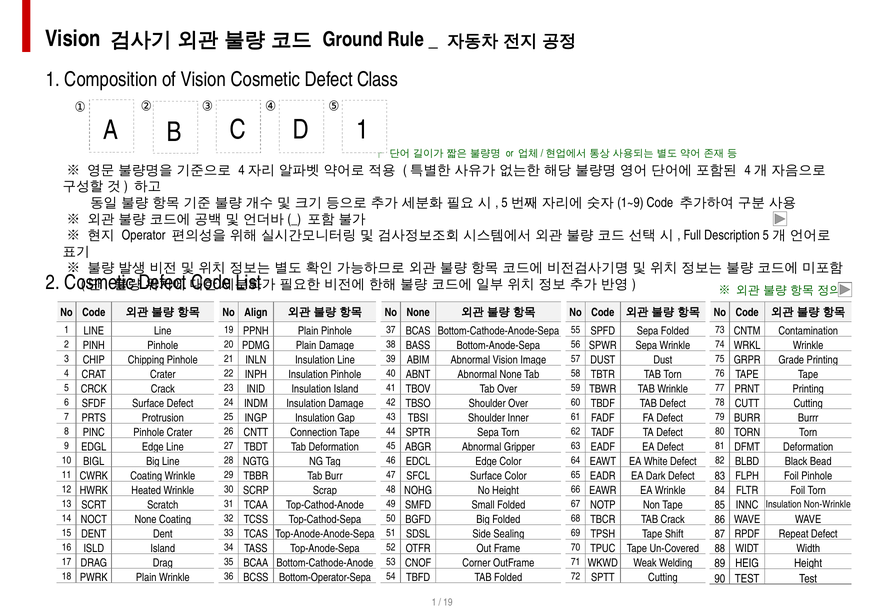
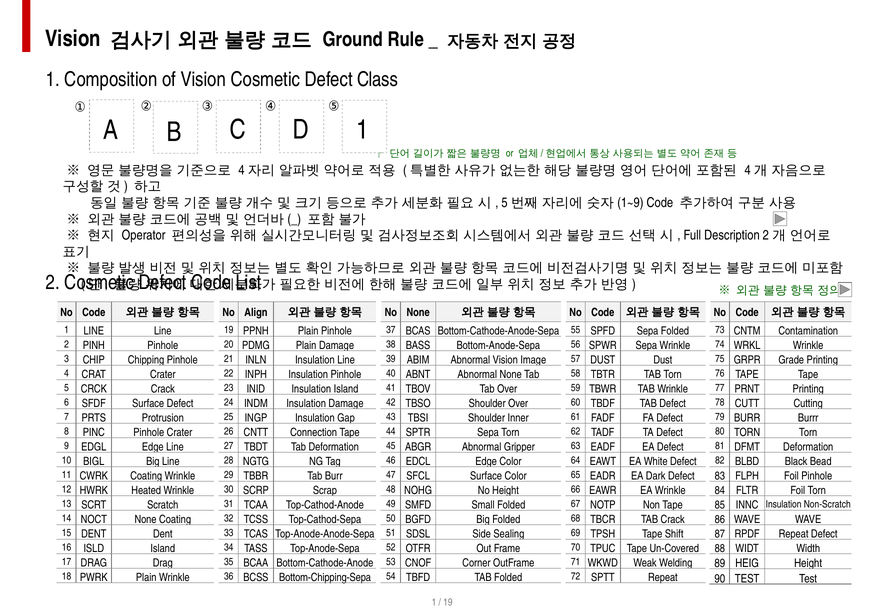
Description 5: 5 -> 2
Non-Wrinkle: Non-Wrinkle -> Non-Scratch
Bottom-Operator-Sepa: Bottom-Operator-Sepa -> Bottom-Chipping-Sepa
SPTT Cutting: Cutting -> Repeat
